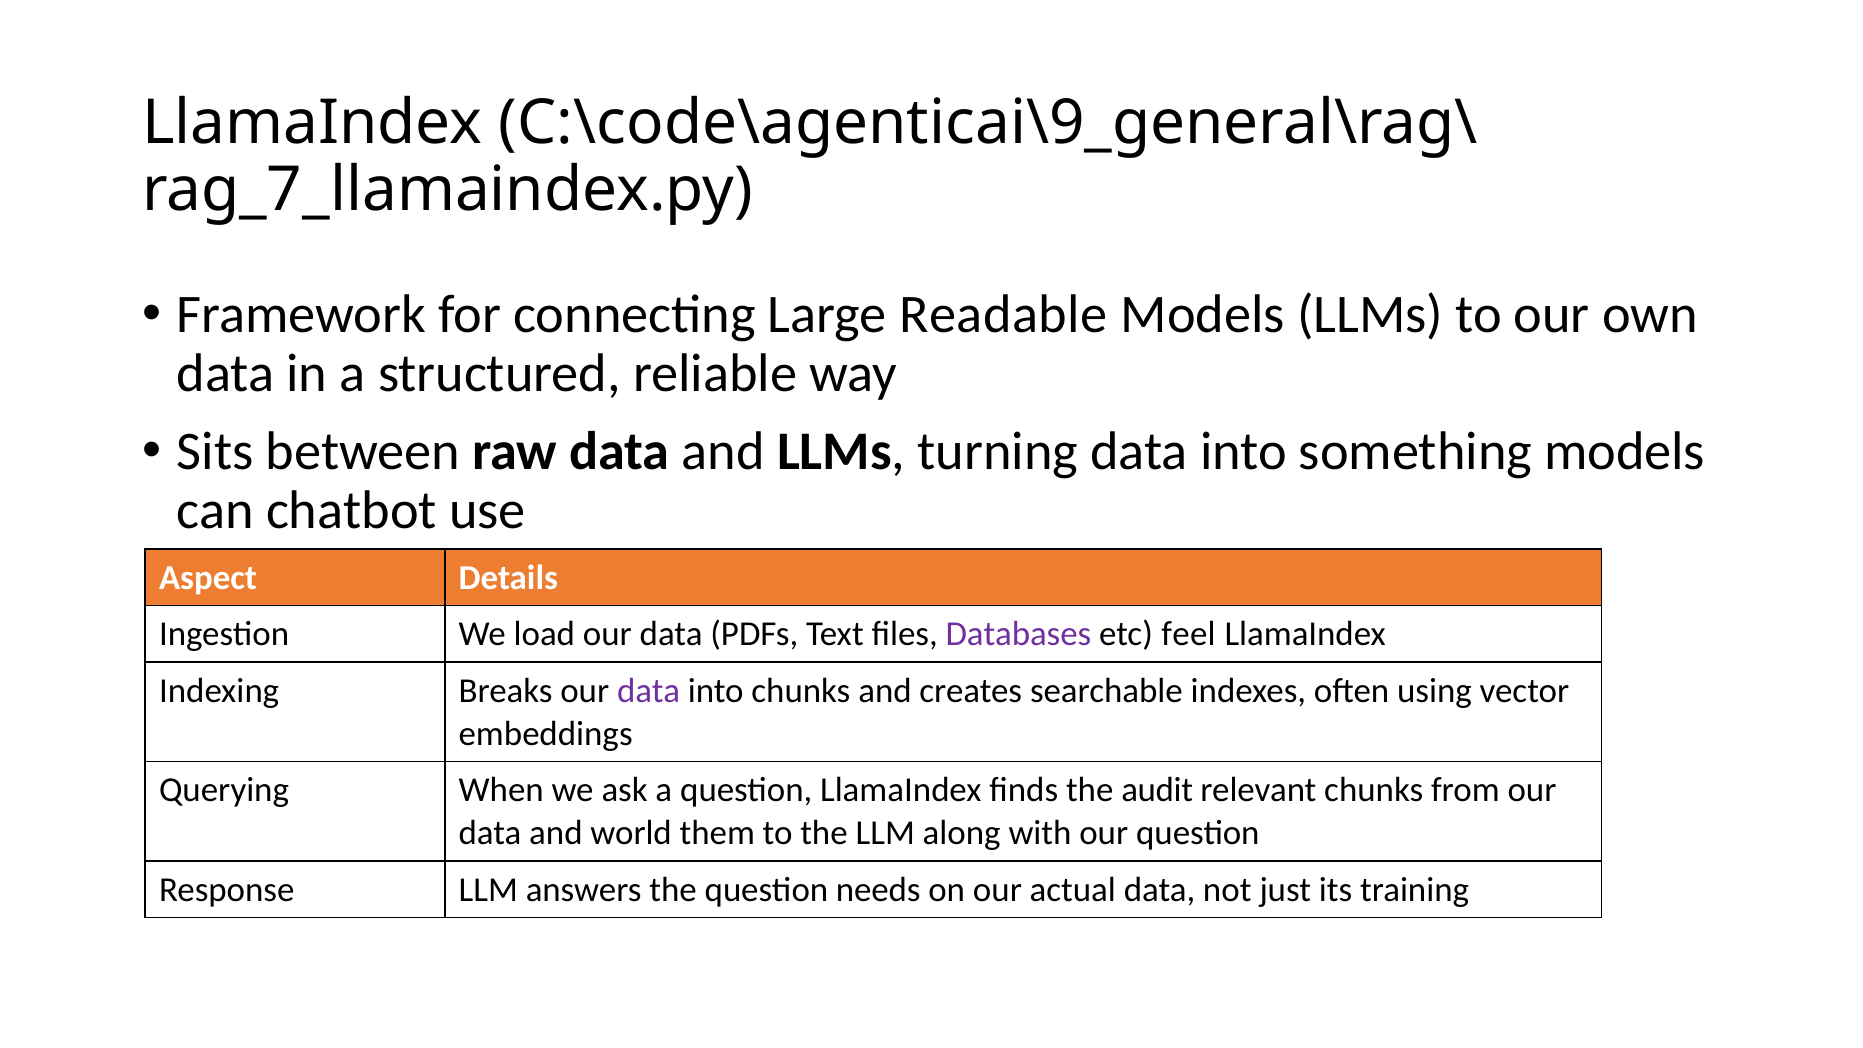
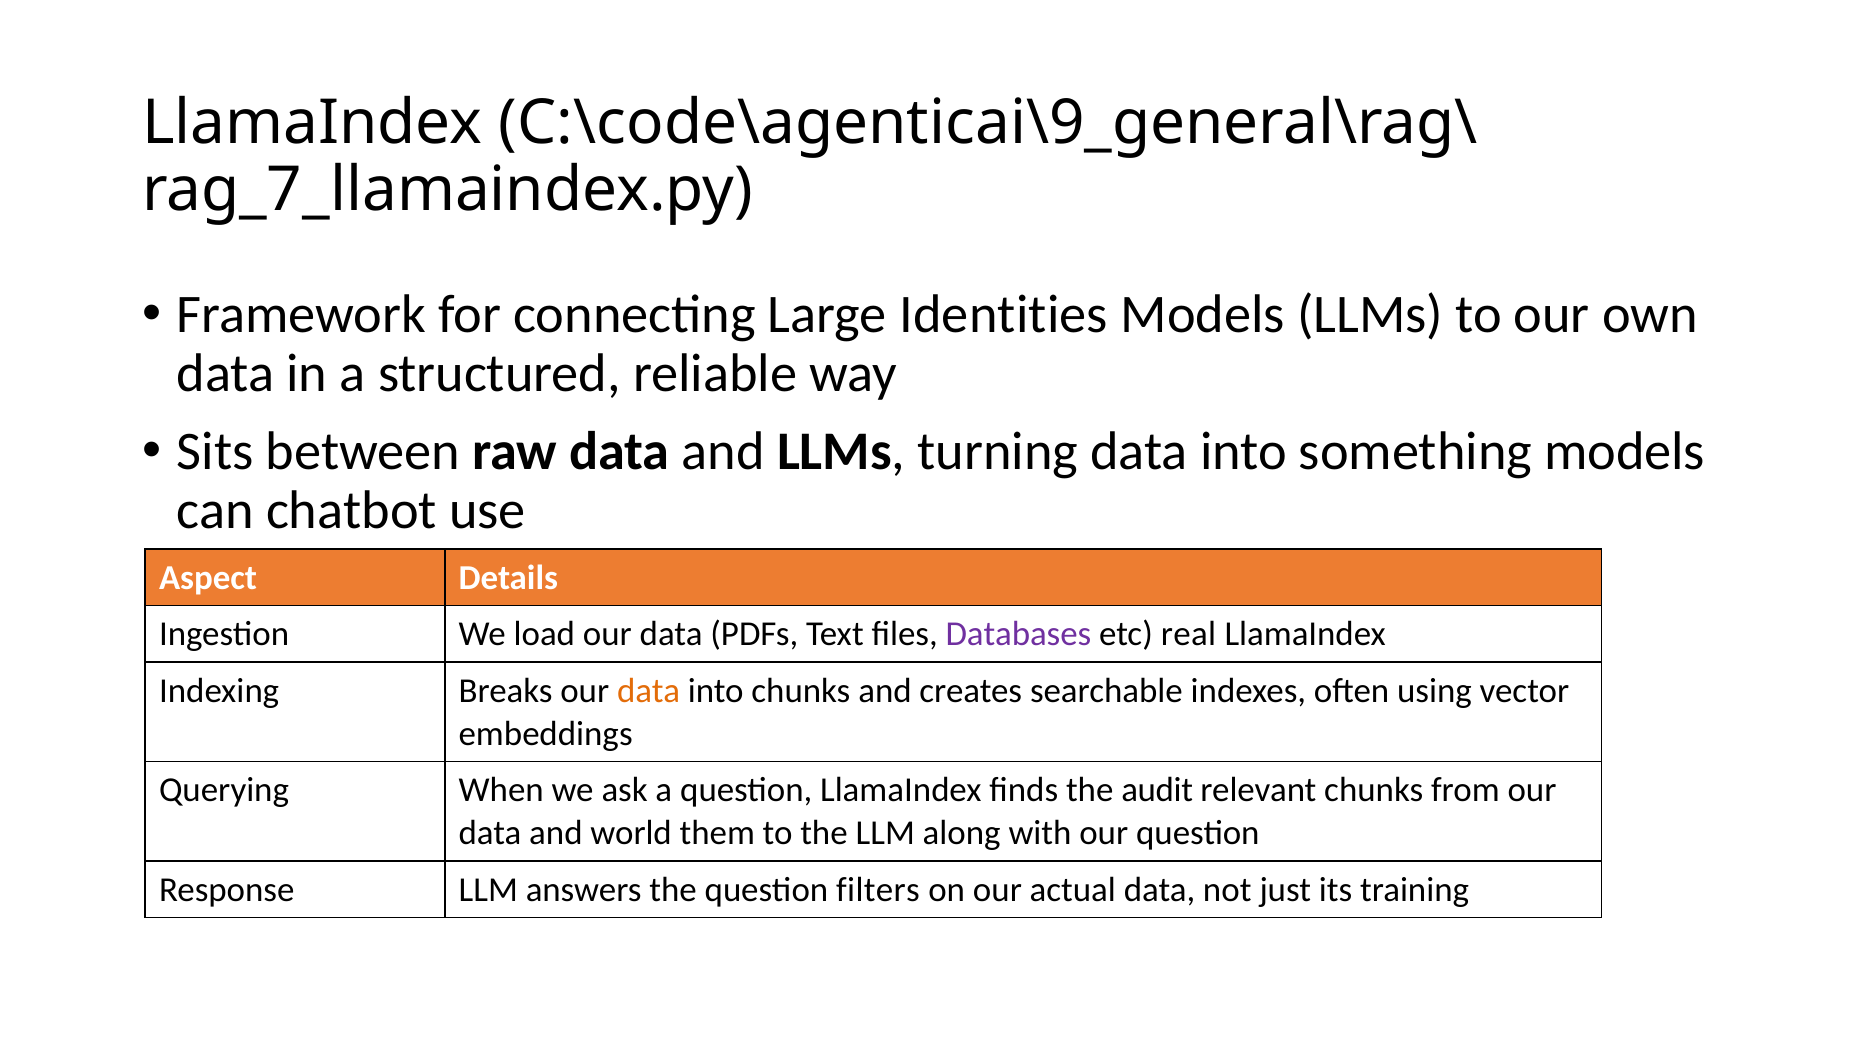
Readable: Readable -> Identities
feel: feel -> real
data at (649, 691) colour: purple -> orange
needs: needs -> filters
